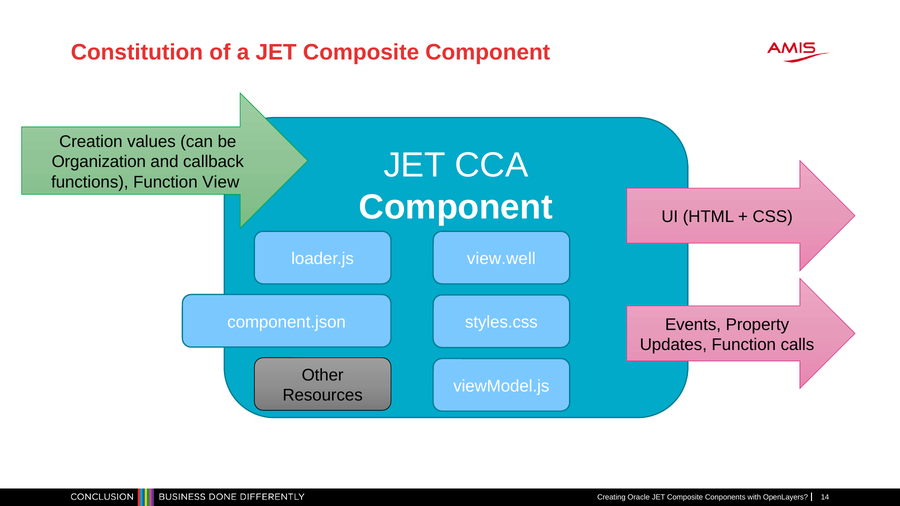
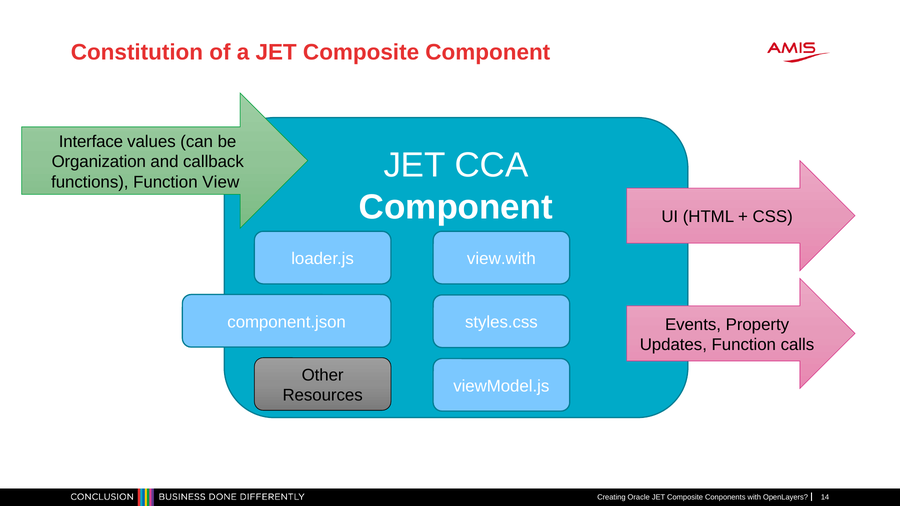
Creation: Creation -> Interface
view.well: view.well -> view.with
